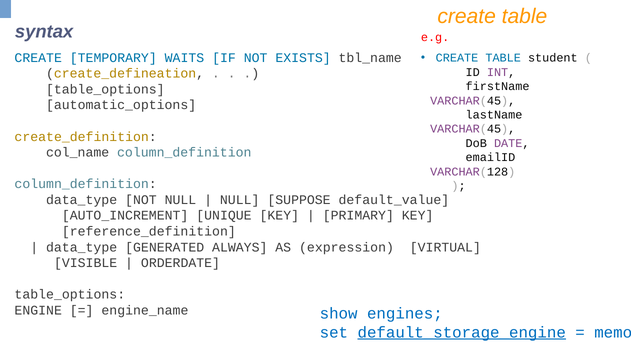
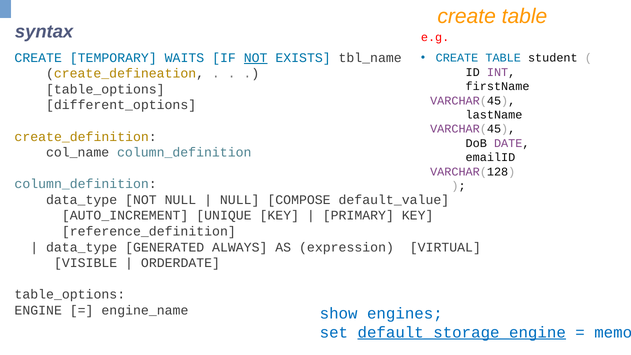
NOT at (256, 58) underline: none -> present
automatic_options: automatic_options -> different_options
SUPPOSE: SUPPOSE -> COMPOSE
